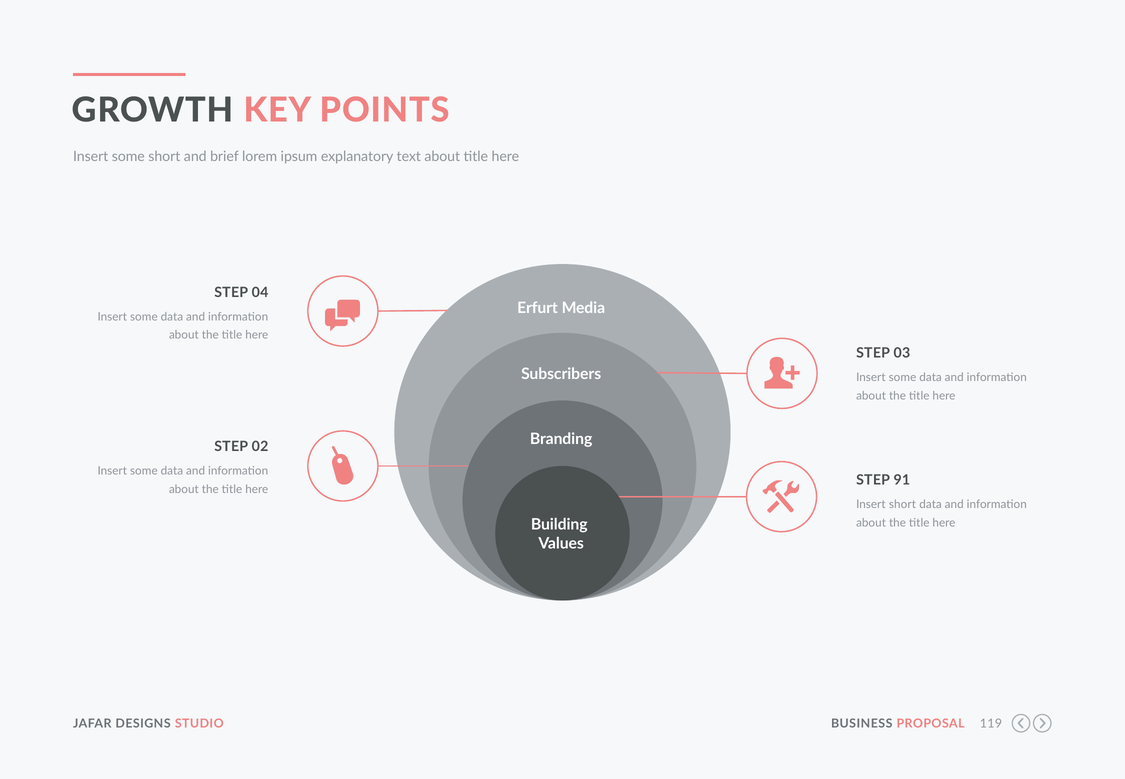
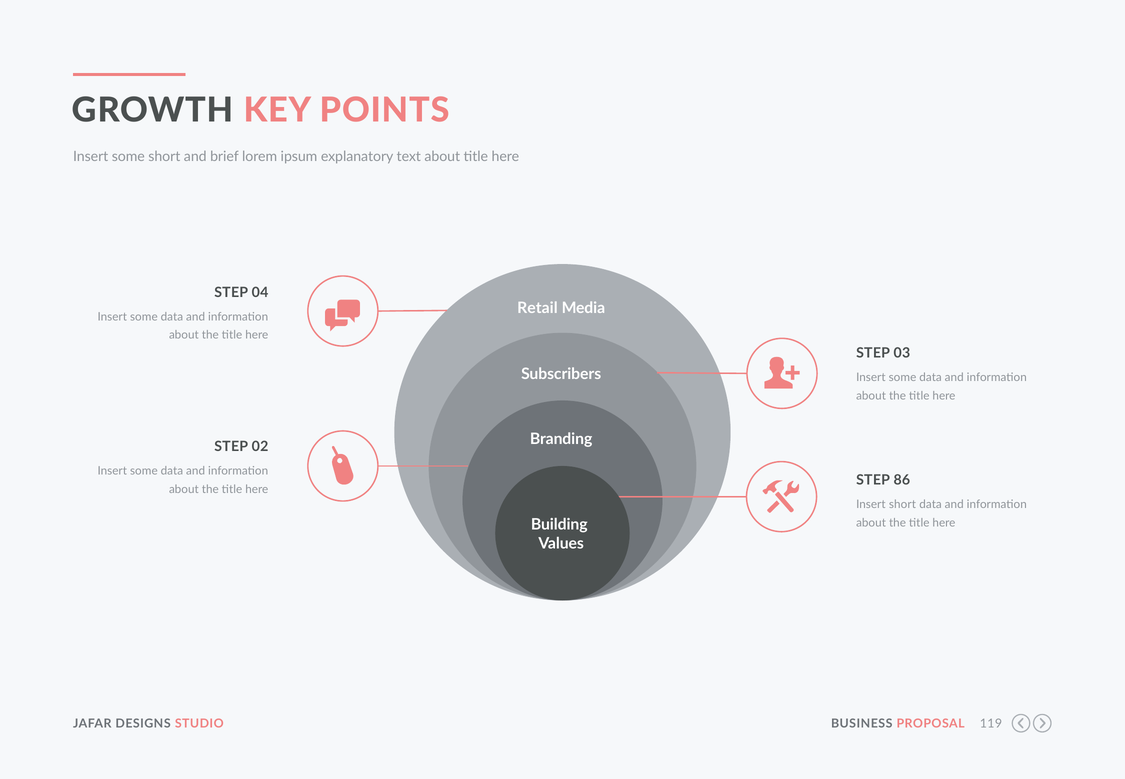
Erfurt: Erfurt -> Retail
91: 91 -> 86
